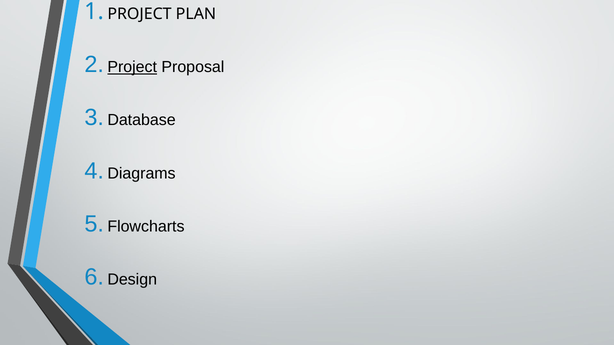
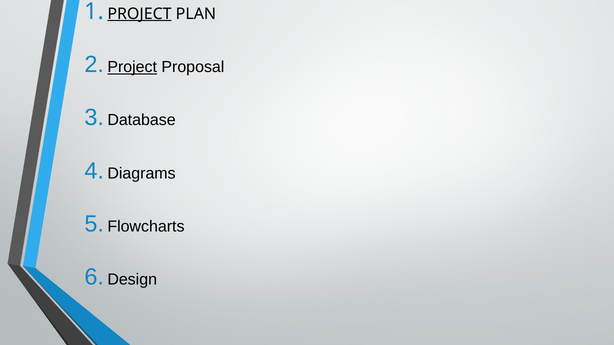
PROJECT at (140, 14) underline: none -> present
